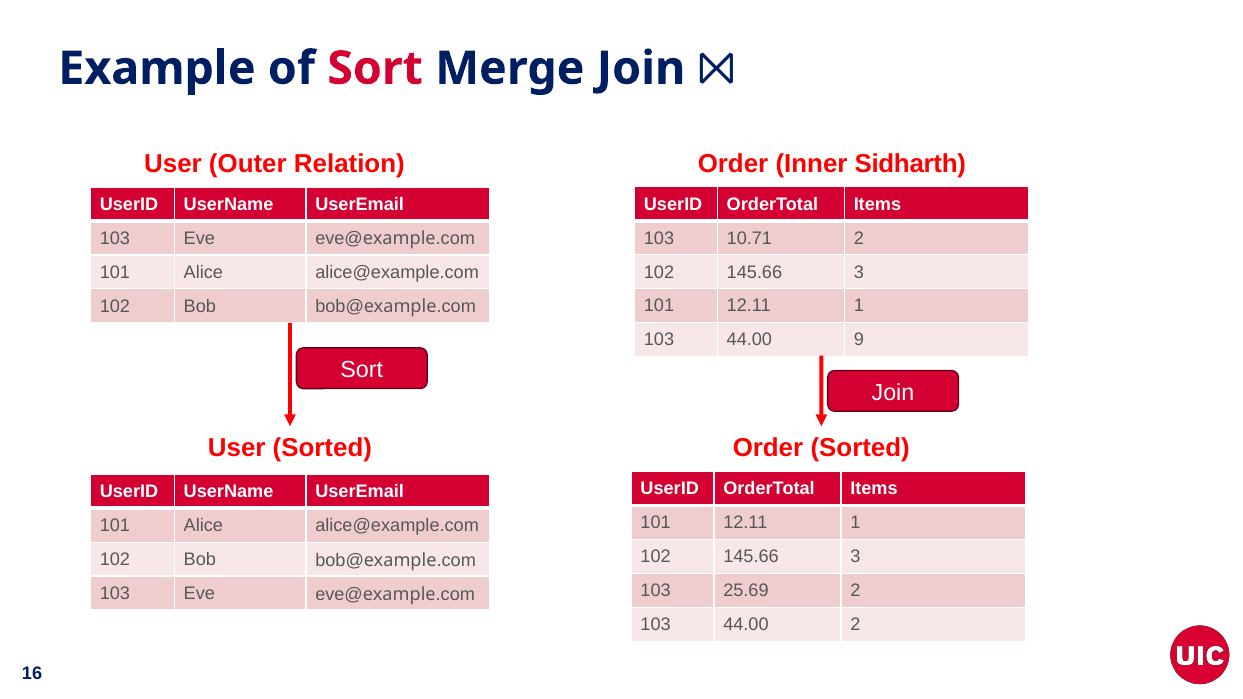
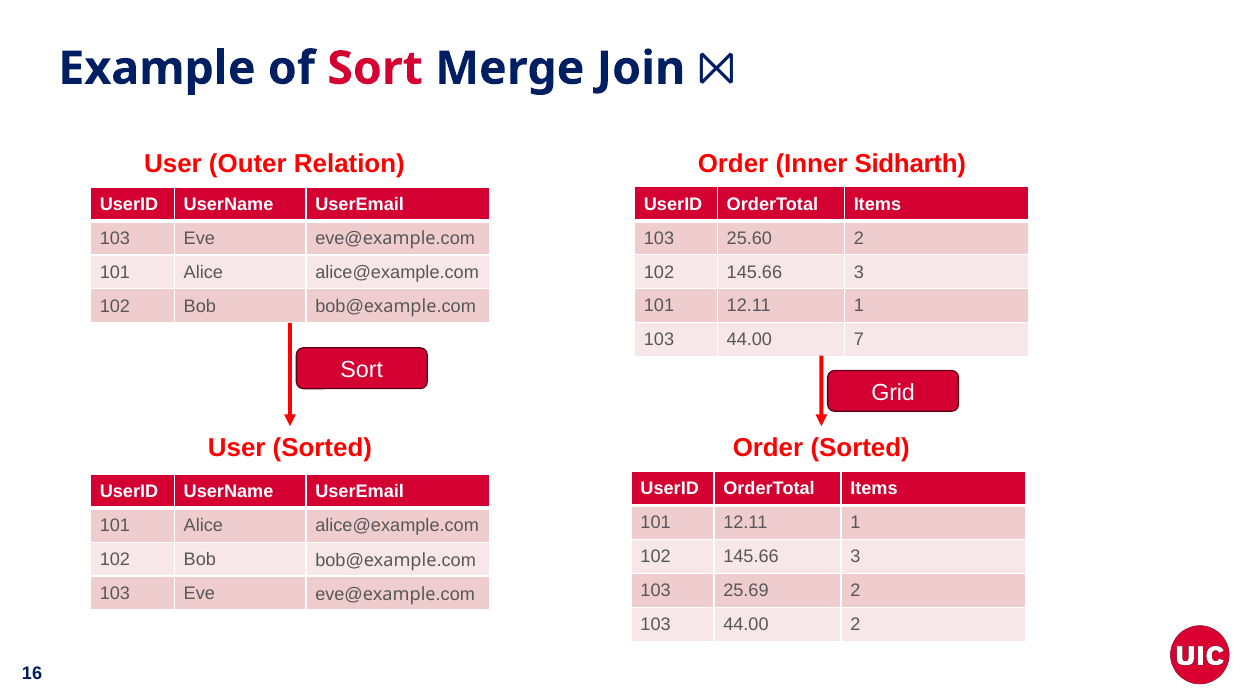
10.71: 10.71 -> 25.60
9: 9 -> 7
Join at (893, 393): Join -> Grid
